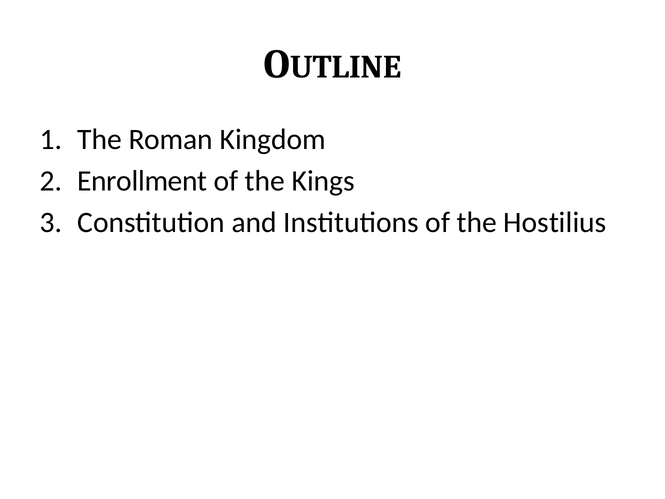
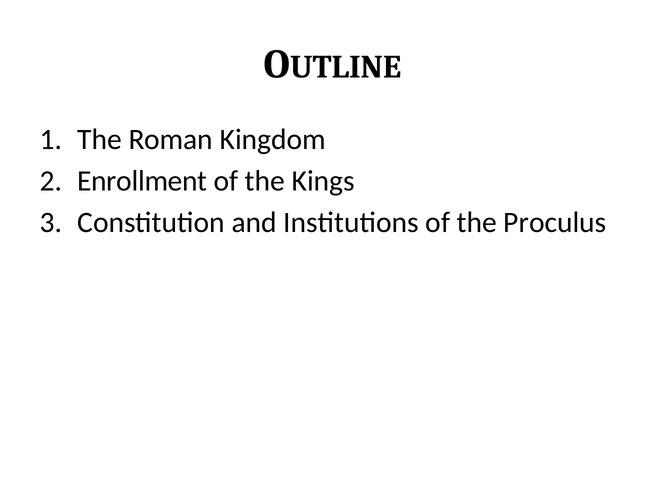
Hostilius: Hostilius -> Proculus
